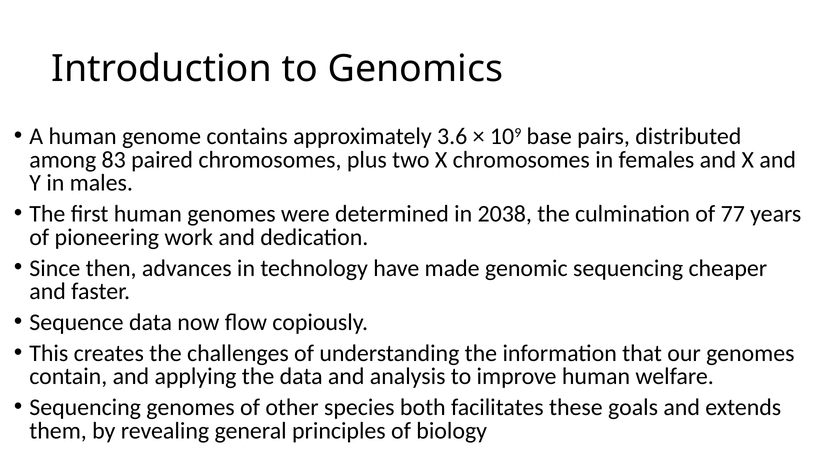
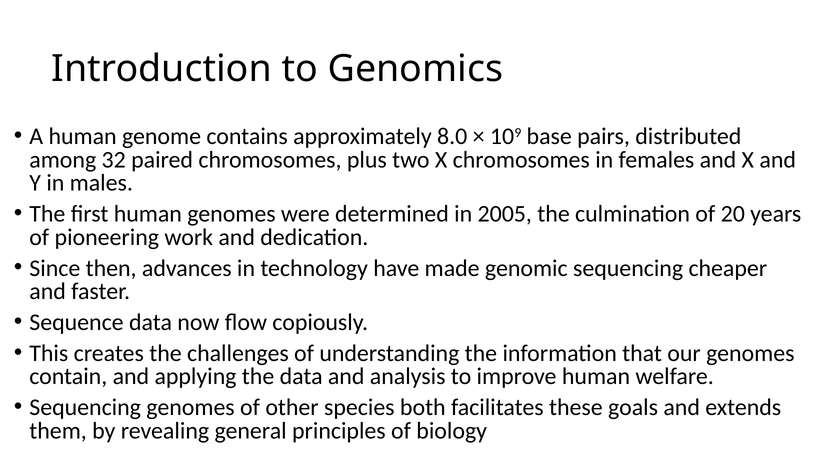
3.6: 3.6 -> 8.0
83: 83 -> 32
2038: 2038 -> 2005
77: 77 -> 20
